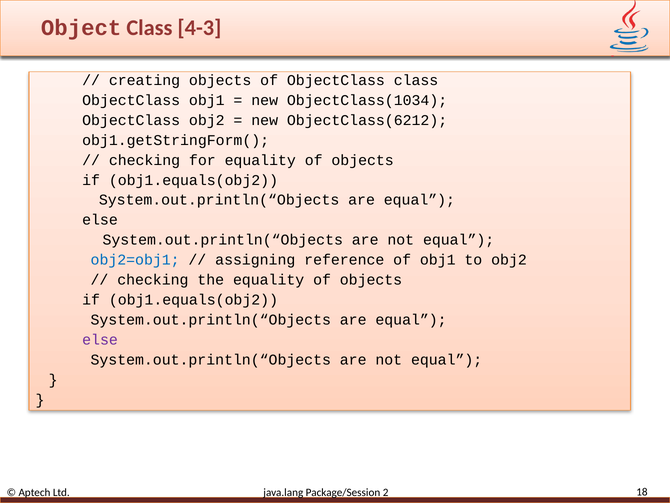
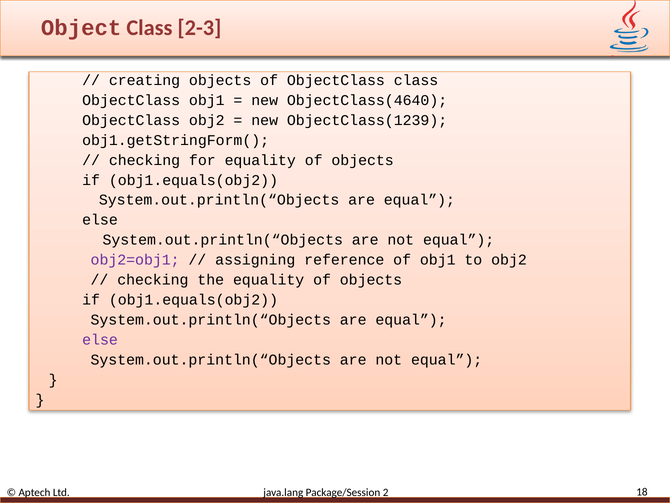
4-3: 4-3 -> 2-3
ObjectClass(1034: ObjectClass(1034 -> ObjectClass(4640
ObjectClass(6212: ObjectClass(6212 -> ObjectClass(1239
obj2=obj1 colour: blue -> purple
